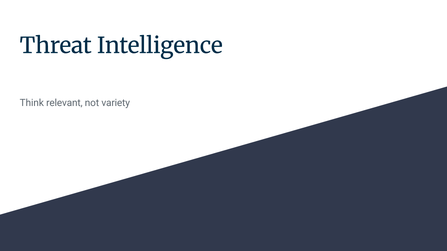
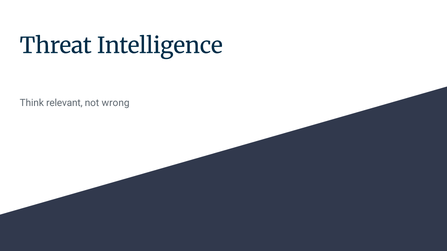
variety: variety -> wrong
